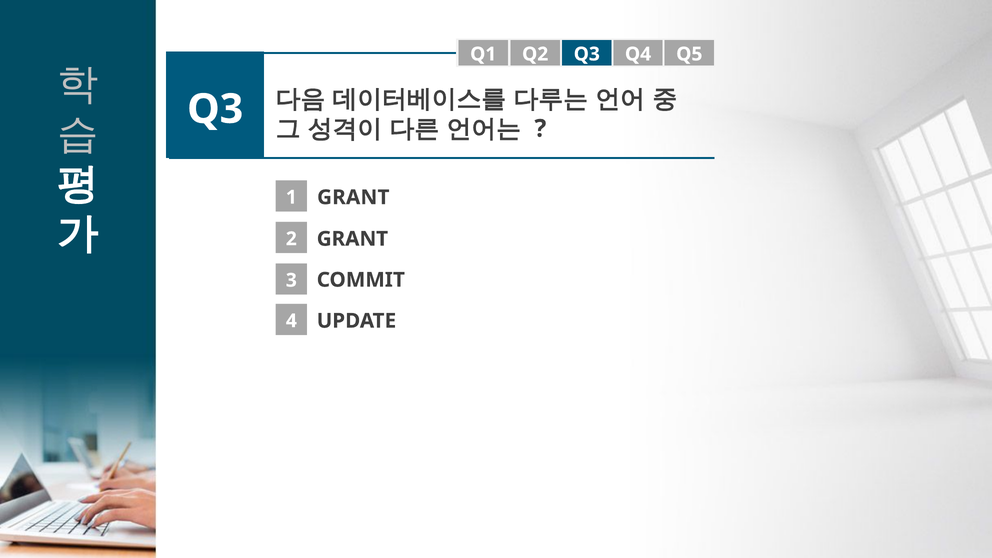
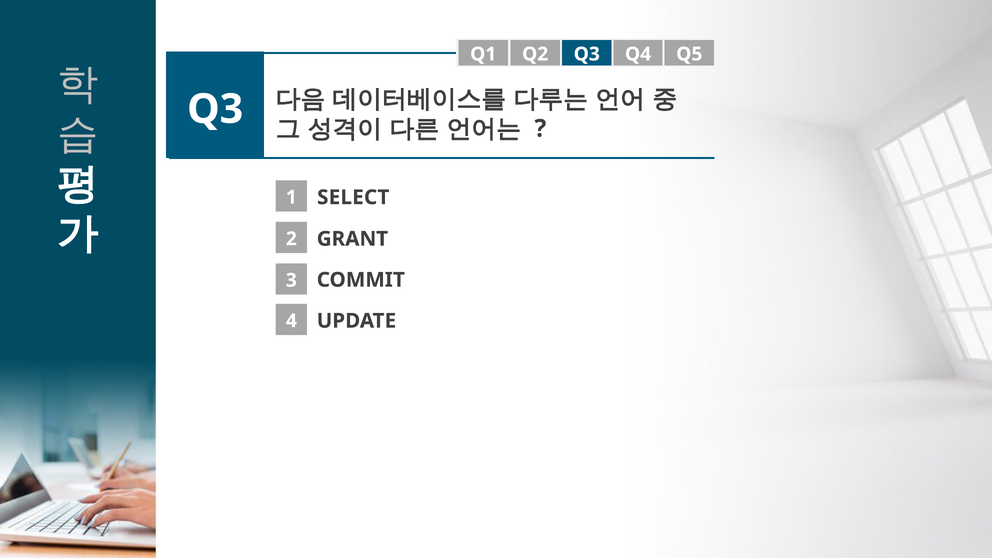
1 GRANT: GRANT -> SELECT
